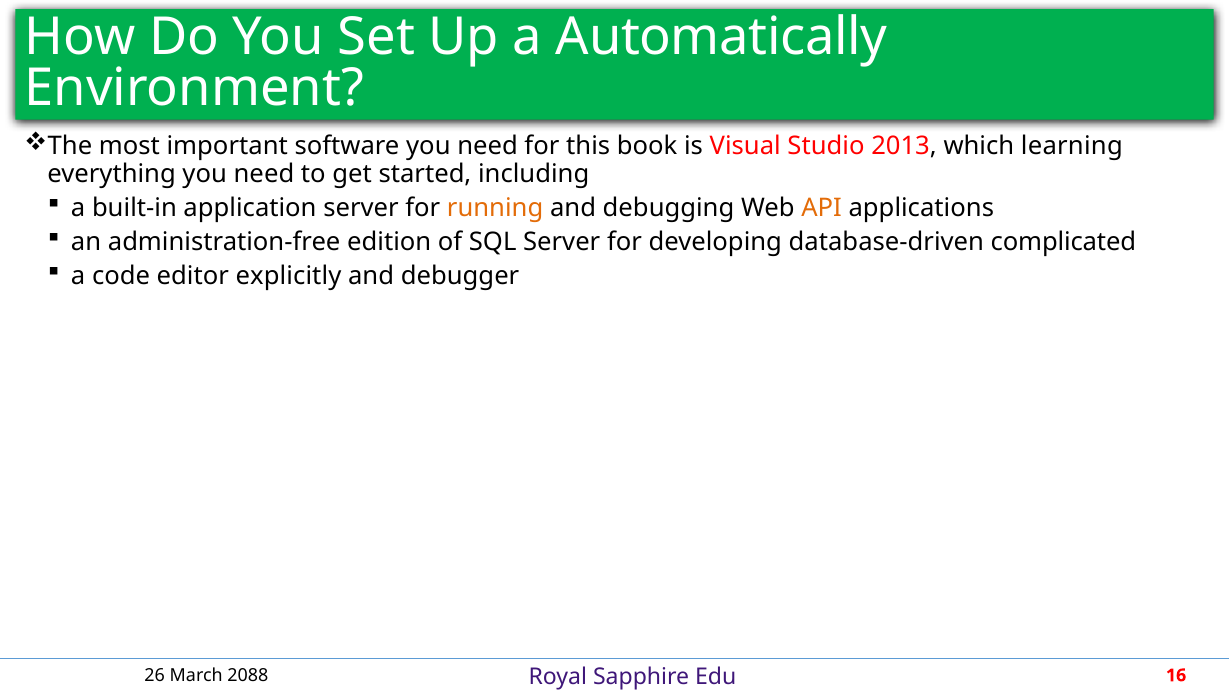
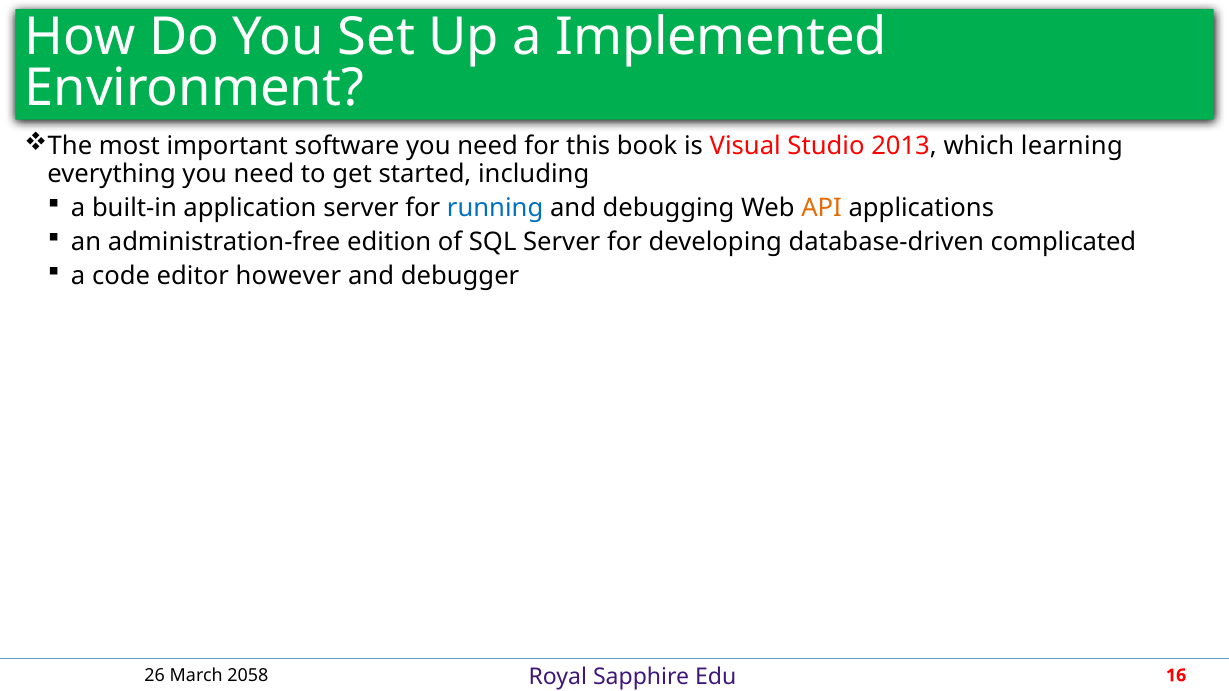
Automatically: Automatically -> Implemented
running colour: orange -> blue
explicitly: explicitly -> however
2088: 2088 -> 2058
